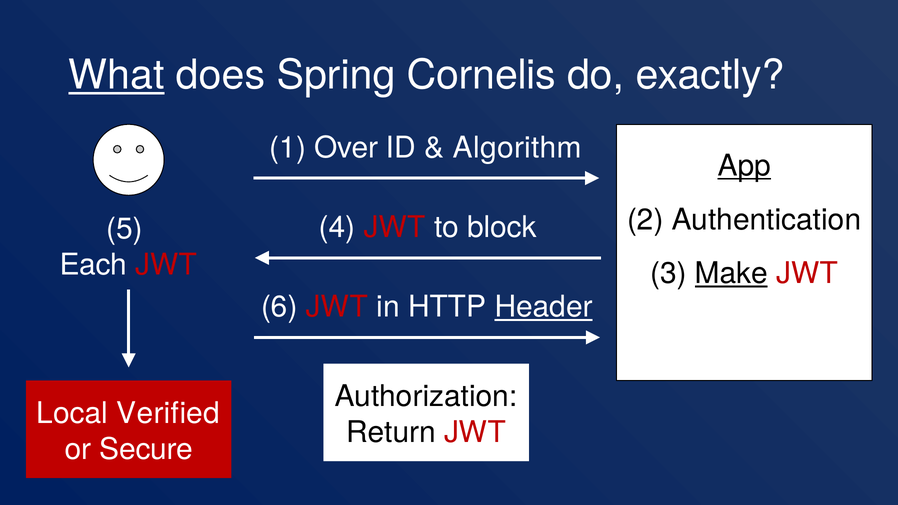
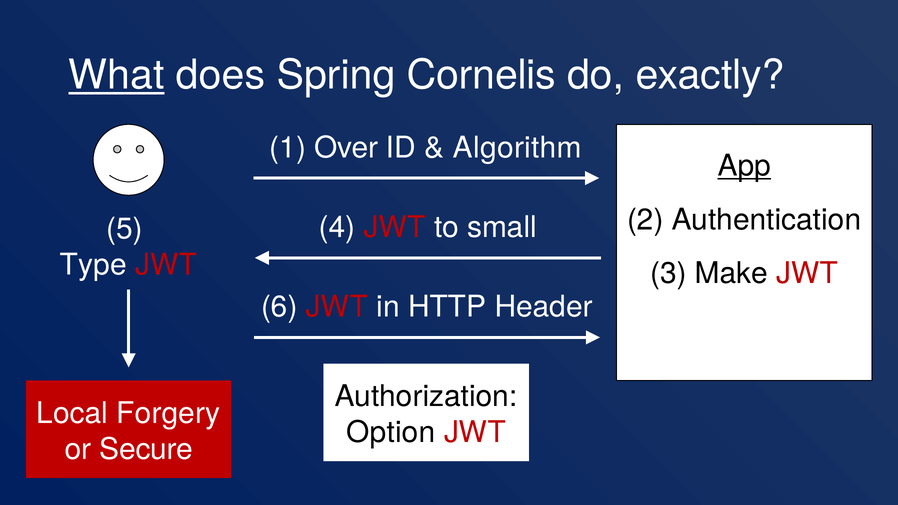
block: block -> small
Each: Each -> Type
Make underline: present -> none
Header underline: present -> none
Verified: Verified -> Forgery
Return: Return -> Option
